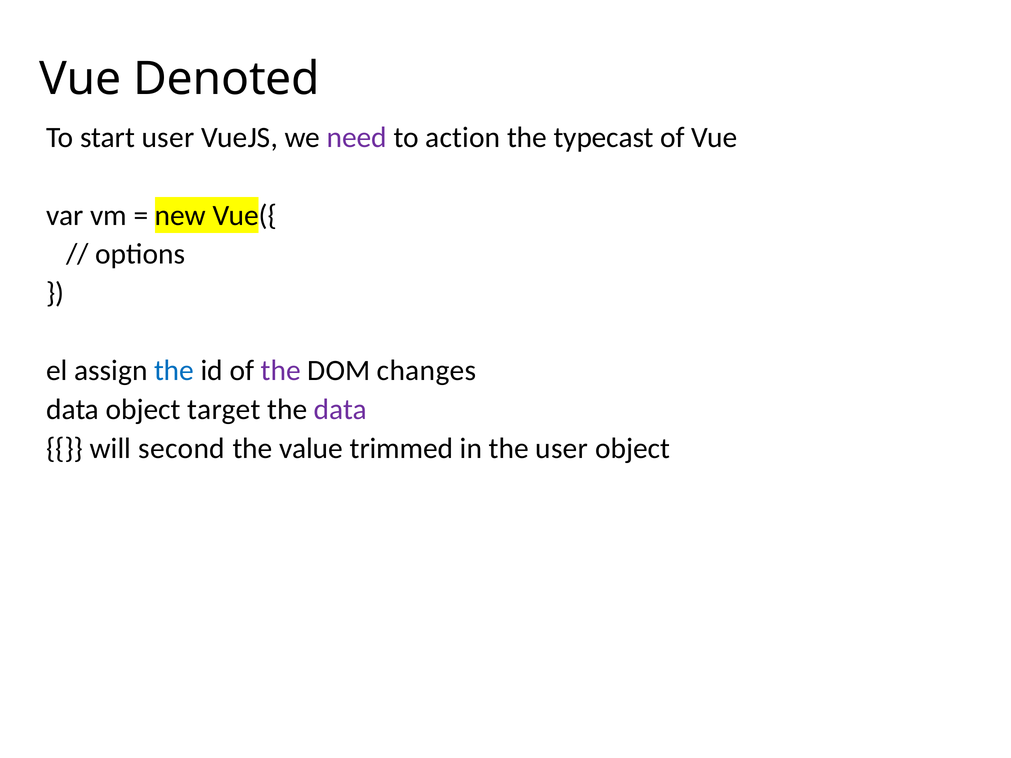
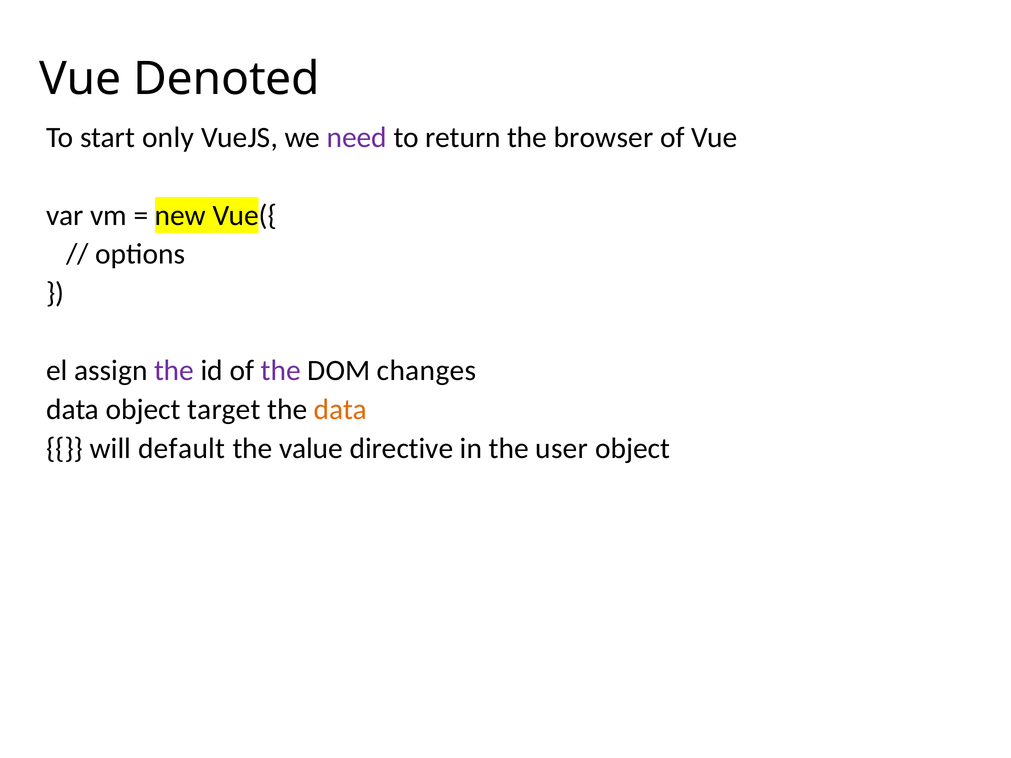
start user: user -> only
action: action -> return
typecast: typecast -> browser
the at (174, 371) colour: blue -> purple
data at (341, 410) colour: purple -> orange
second: second -> default
trimmed: trimmed -> directive
